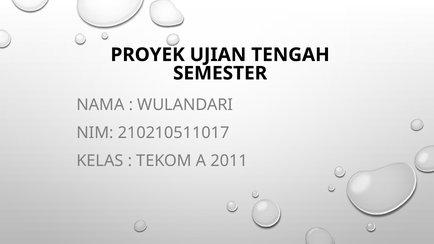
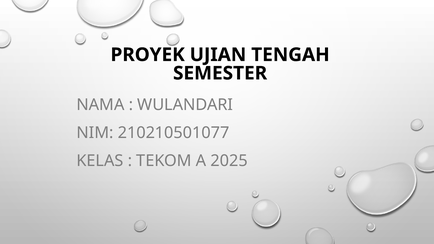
210210511017: 210210511017 -> 210210501077
2011: 2011 -> 2025
